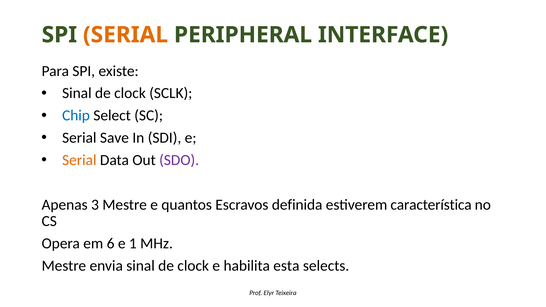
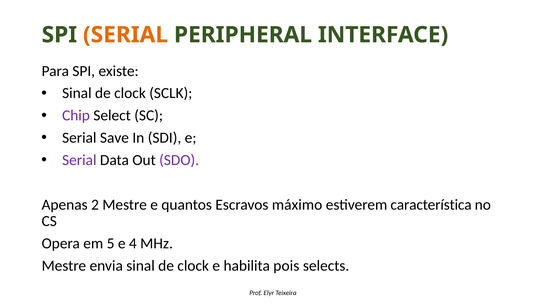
Chip colour: blue -> purple
Serial at (79, 160) colour: orange -> purple
3: 3 -> 2
definida: definida -> máximo
6: 6 -> 5
1: 1 -> 4
esta: esta -> pois
